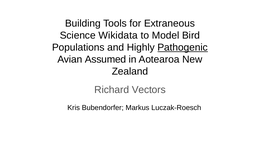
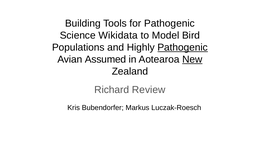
for Extraneous: Extraneous -> Pathogenic
New underline: none -> present
Vectors: Vectors -> Review
